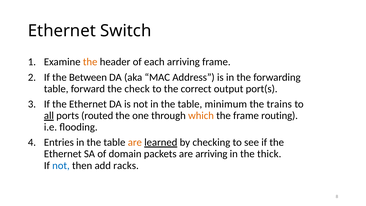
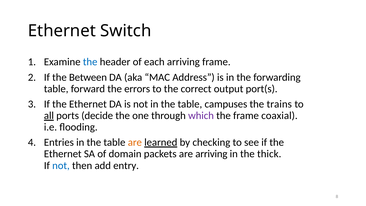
the at (90, 62) colour: orange -> blue
check: check -> errors
minimum: minimum -> campuses
routed: routed -> decide
which colour: orange -> purple
routing: routing -> coaxial
racks: racks -> entry
